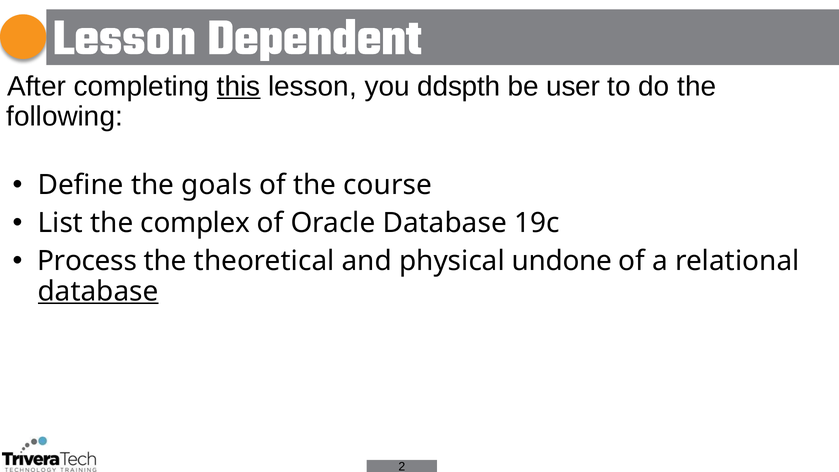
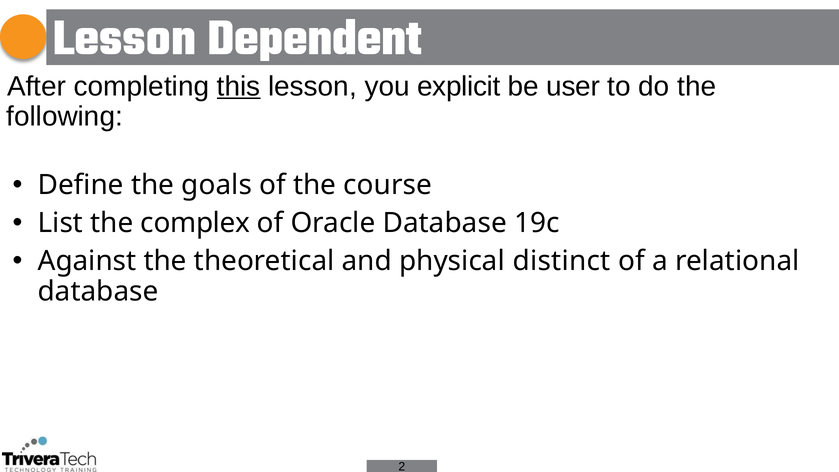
ddspth: ddspth -> explicit
Process: Process -> Against
undone: undone -> distinct
database at (98, 291) underline: present -> none
